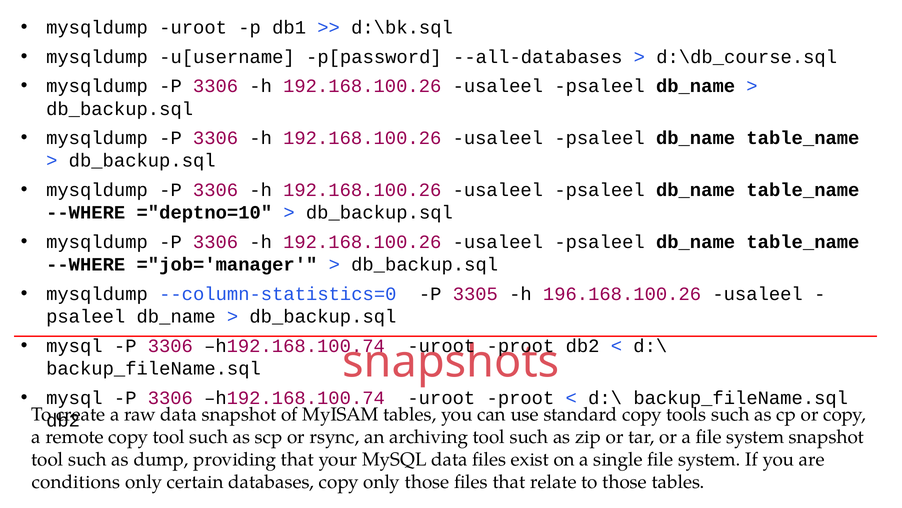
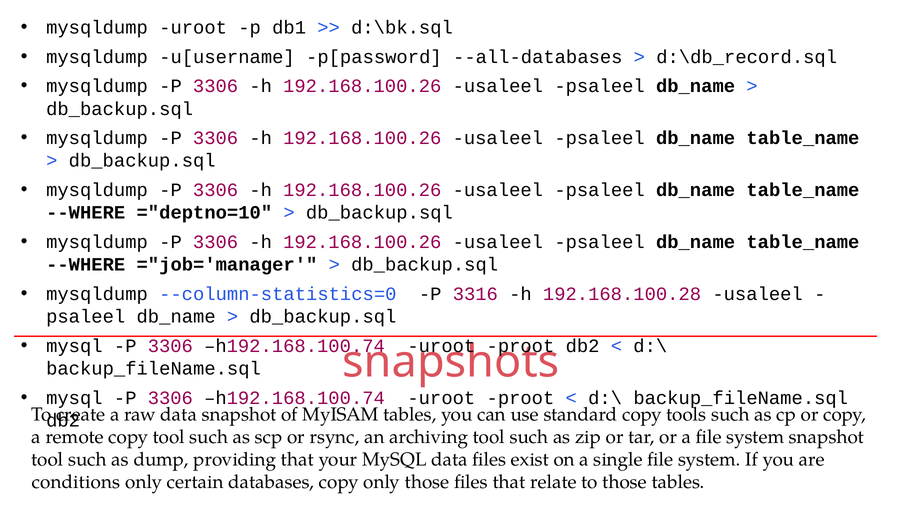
d:\db_course.sql: d:\db_course.sql -> d:\db_record.sql
3305: 3305 -> 3316
196.168.100.26: 196.168.100.26 -> 192.168.100.28
